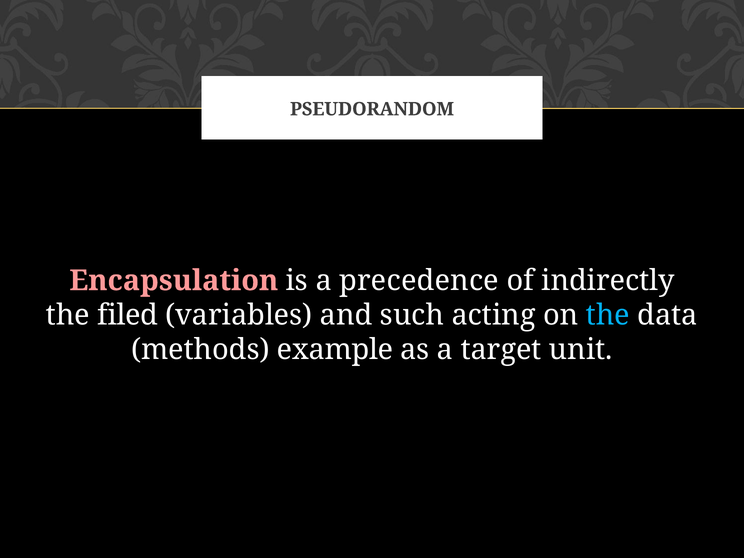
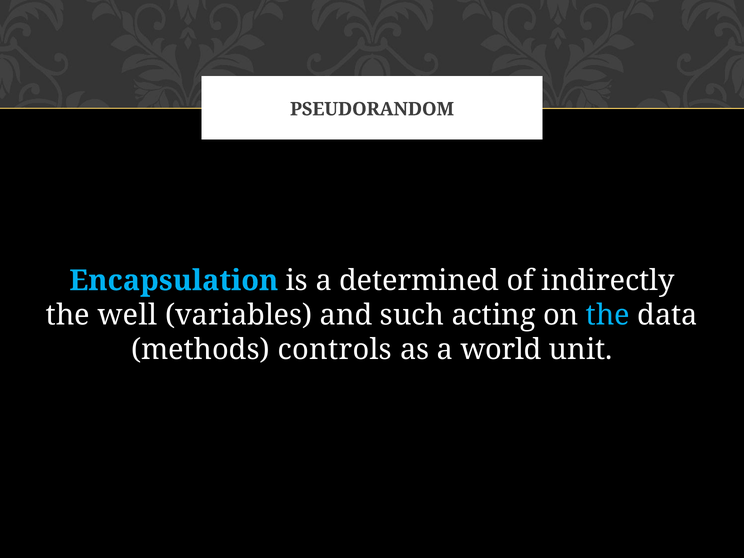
Encapsulation colour: pink -> light blue
precedence: precedence -> determined
filed: filed -> well
example: example -> controls
target: target -> world
